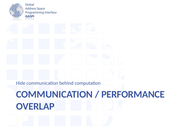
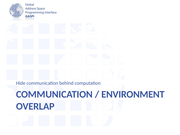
PERFORMANCE: PERFORMANCE -> ENVIRONMENT
